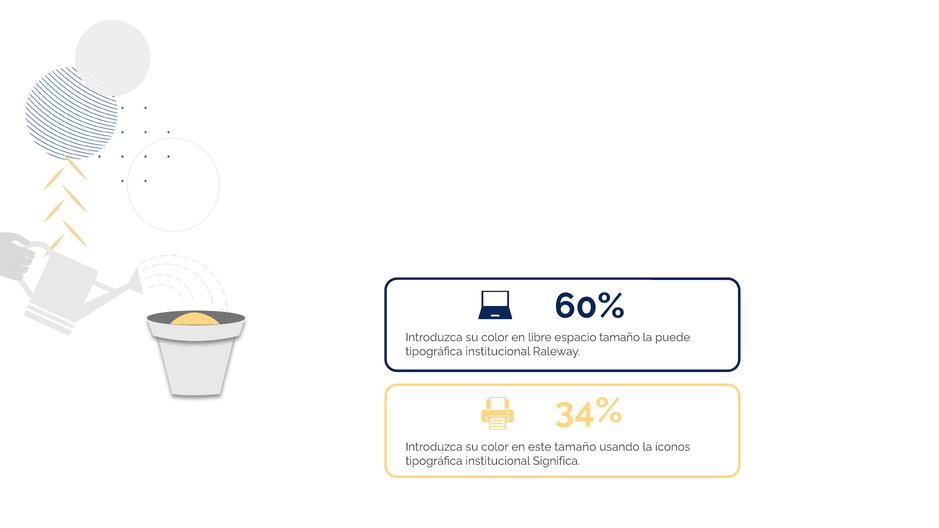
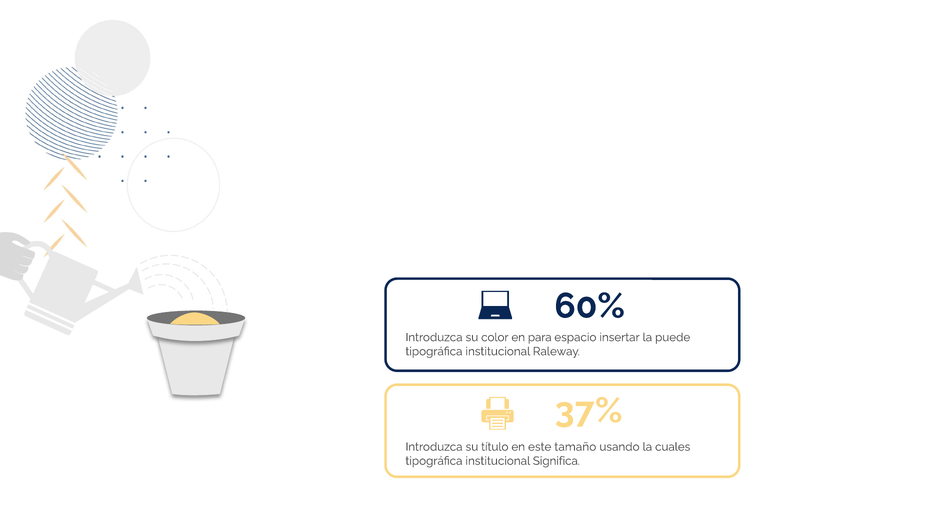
libre: libre -> para
espacio tamaño: tamaño -> insertar
34%: 34% -> 37%
color at (495, 447): color -> título
íconos: íconos -> cuales
